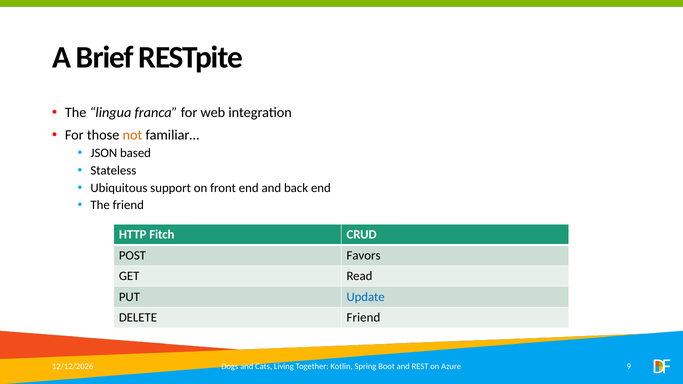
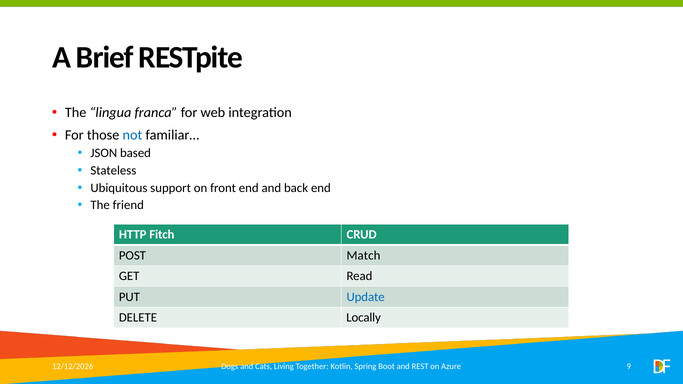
not colour: orange -> blue
Favors: Favors -> Match
DELETE Friend: Friend -> Locally
